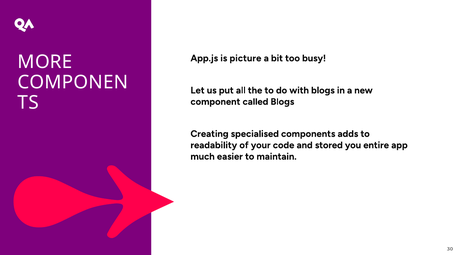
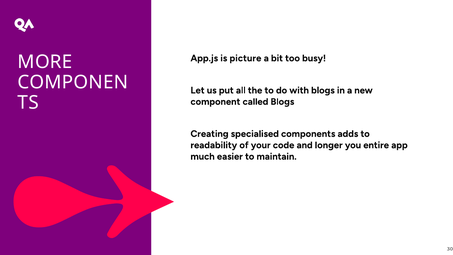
stored: stored -> longer
